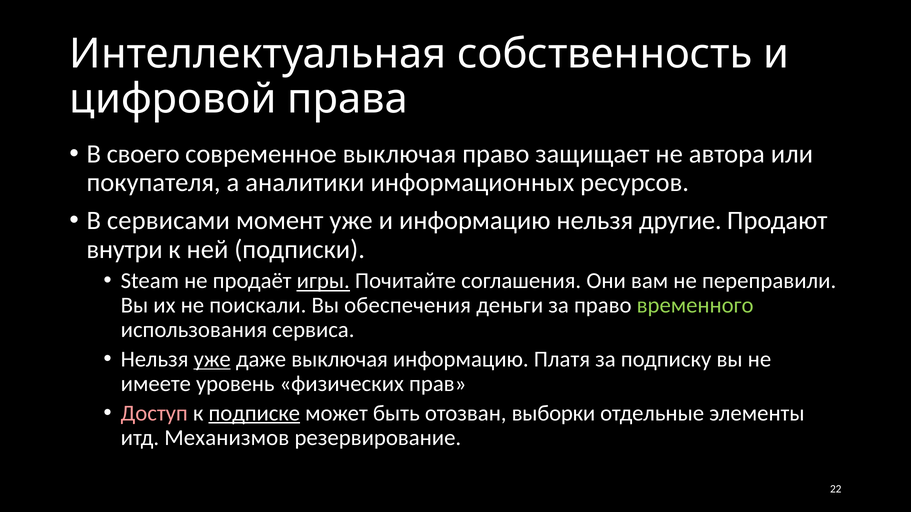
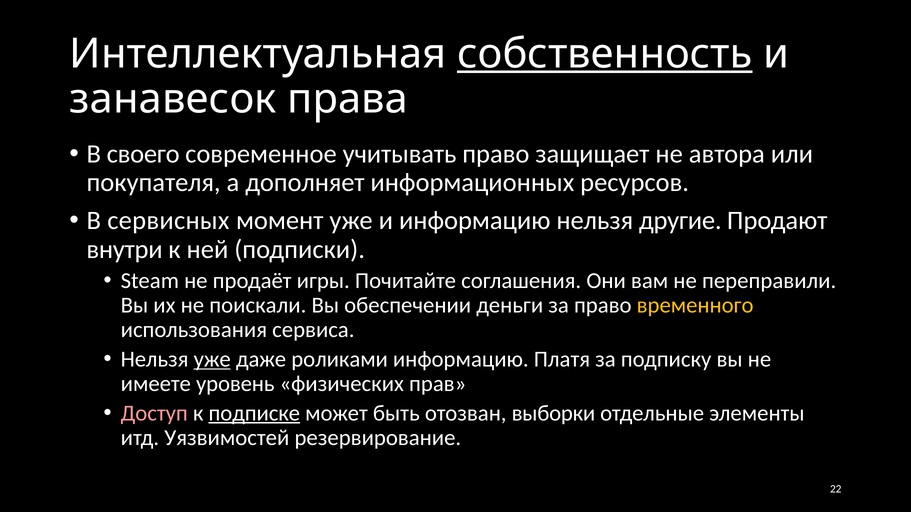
собственность underline: none -> present
цифровой: цифровой -> занавесок
современное выключая: выключая -> учитывать
аналитики: аналитики -> дополняет
сервисами: сервисами -> сервисных
игры underline: present -> none
обеспечения: обеспечения -> обеспечении
временного colour: light green -> yellow
даже выключая: выключая -> роликами
Механизмов: Механизмов -> Уязвимостей
